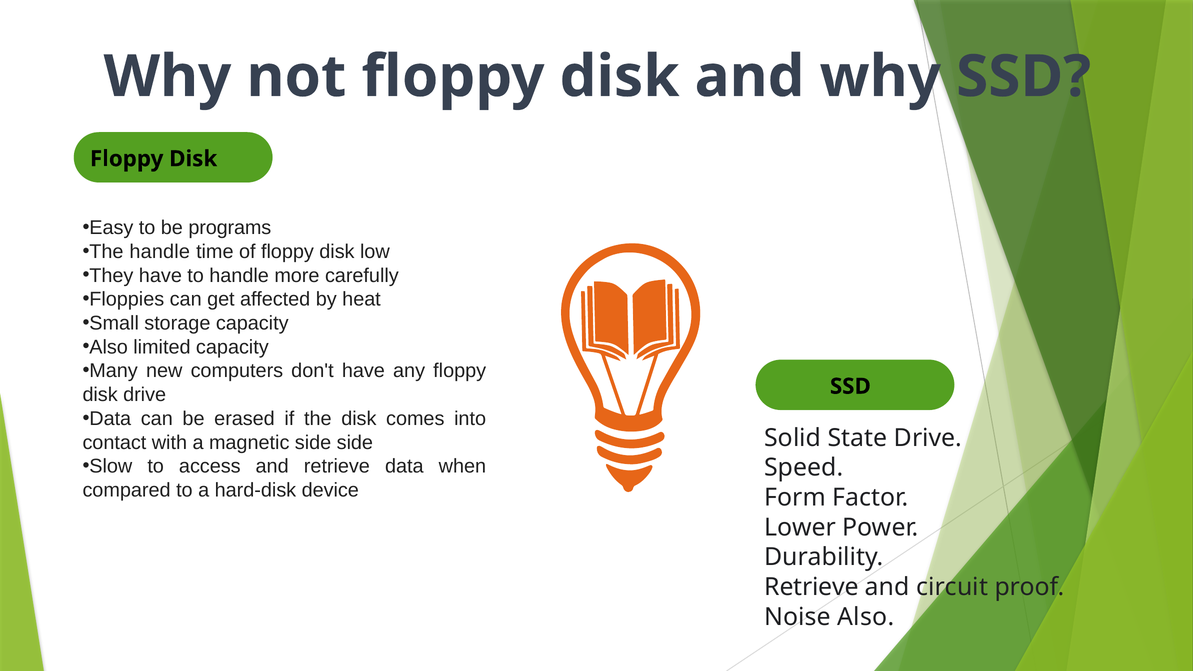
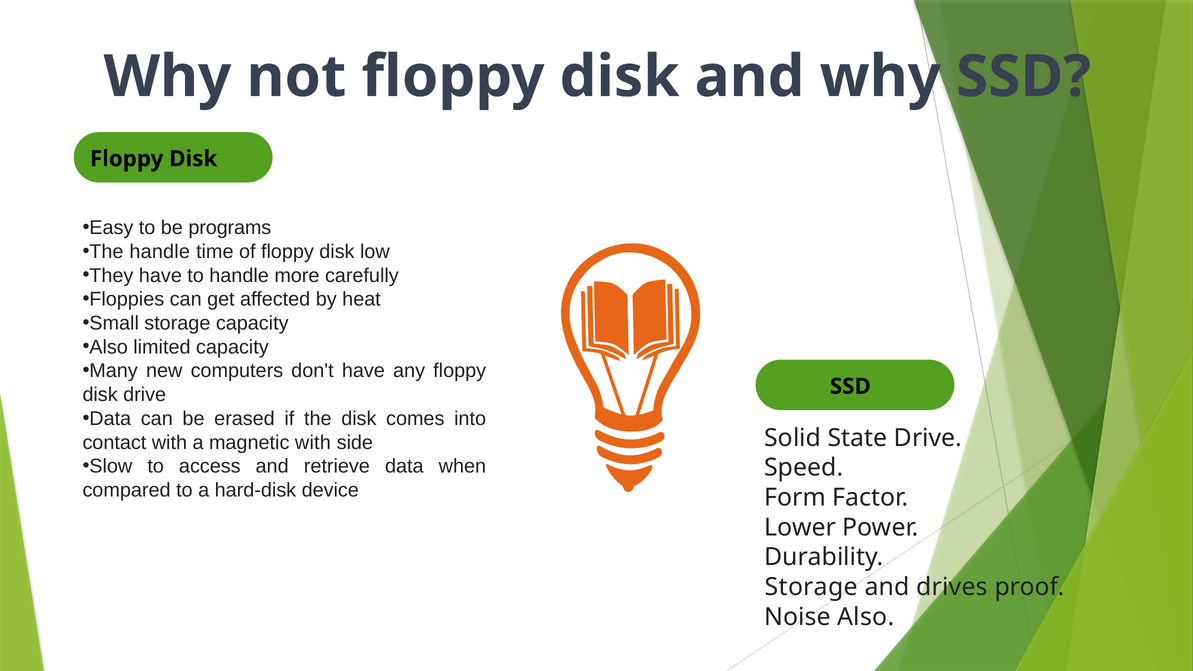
magnetic side: side -> with
Retrieve at (812, 587): Retrieve -> Storage
circuit: circuit -> drives
